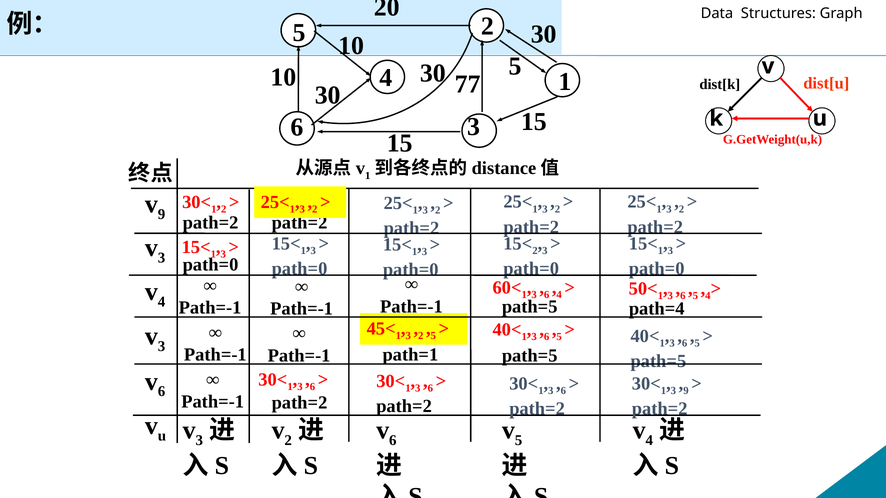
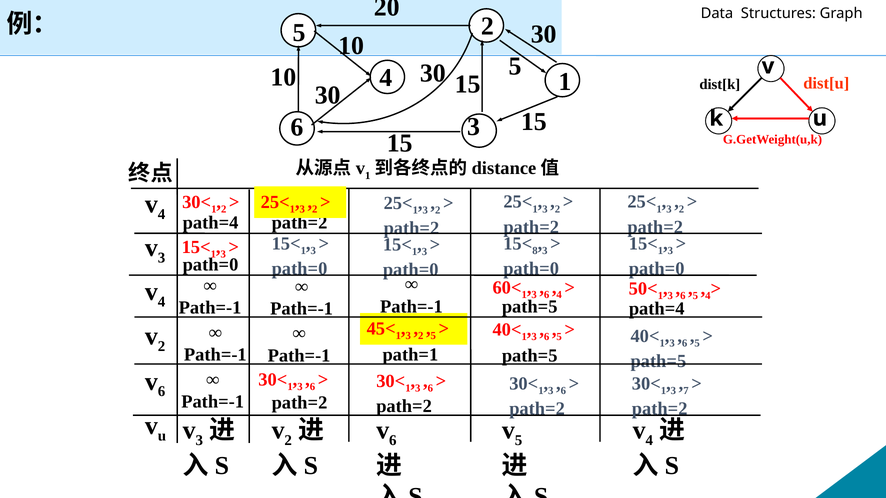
30 77: 77 -> 15
9 at (162, 215): 9 -> 4
path=2 at (211, 223): path=2 -> path=4
2 at (535, 251): 2 -> 8
3 at (162, 347): 3 -> 2
9 at (686, 391): 9 -> 7
